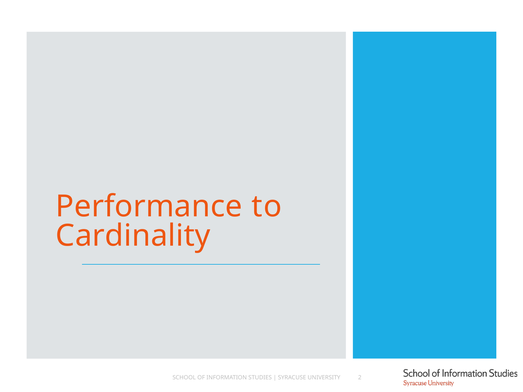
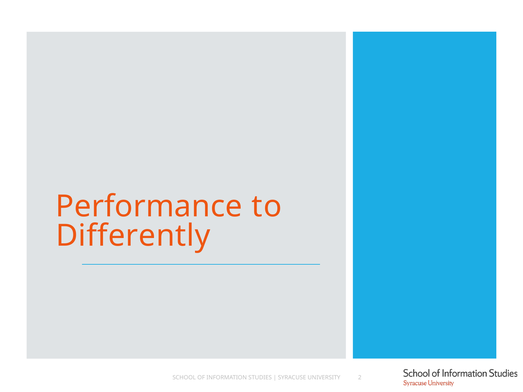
Cardinality: Cardinality -> Differently
